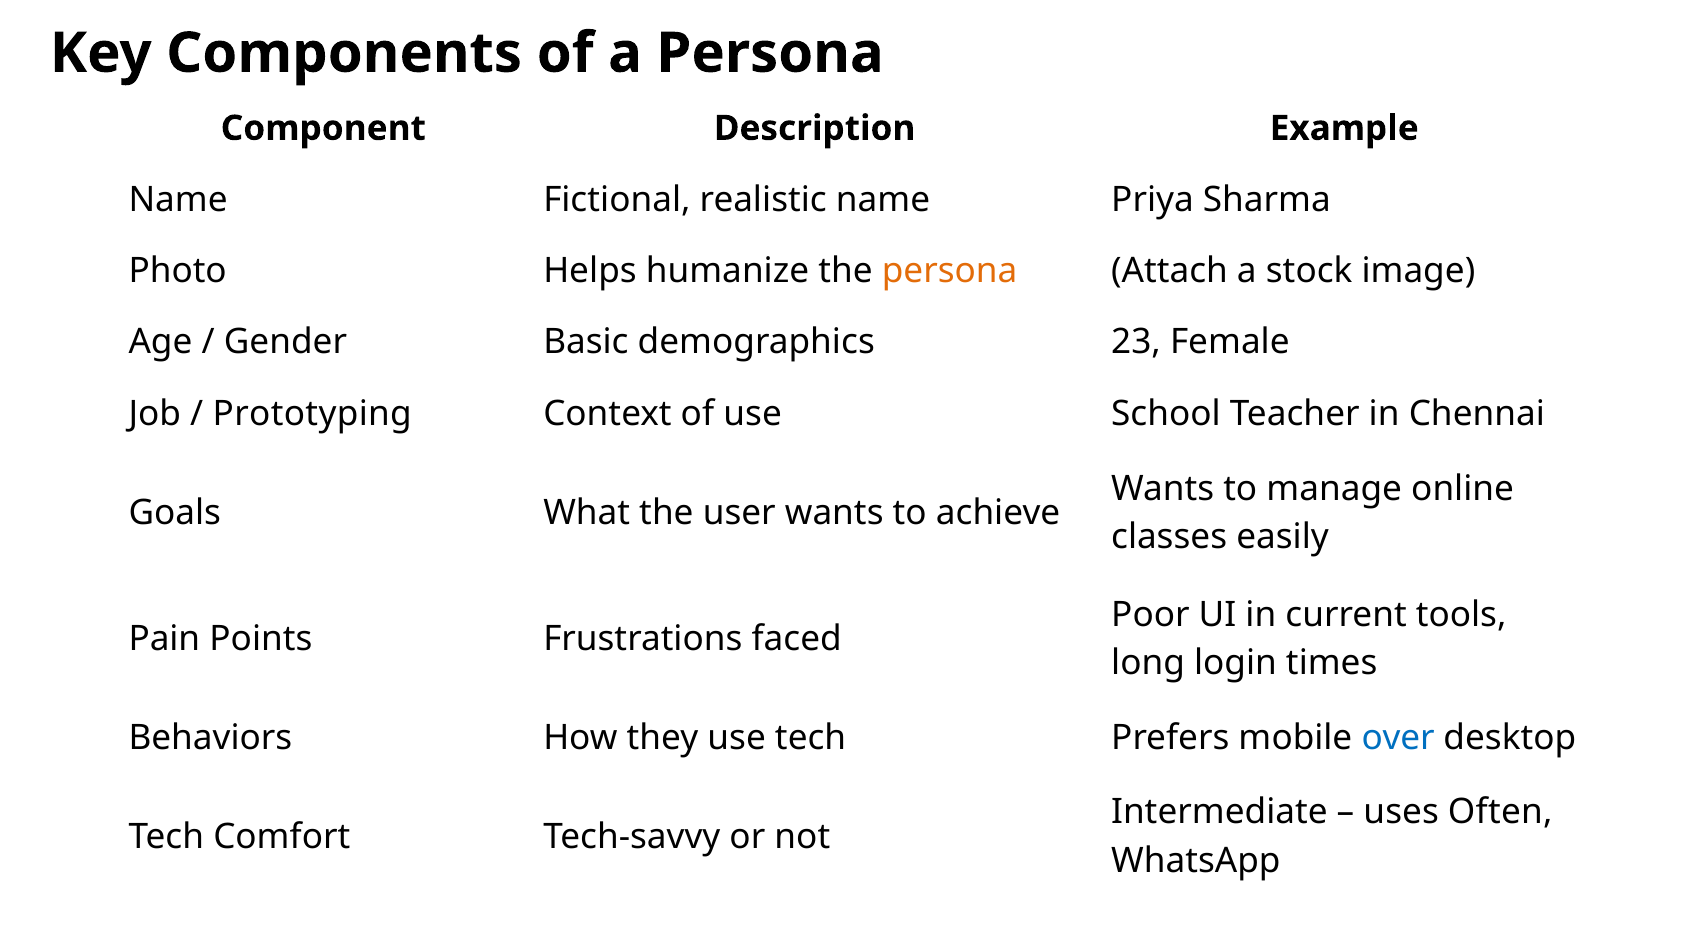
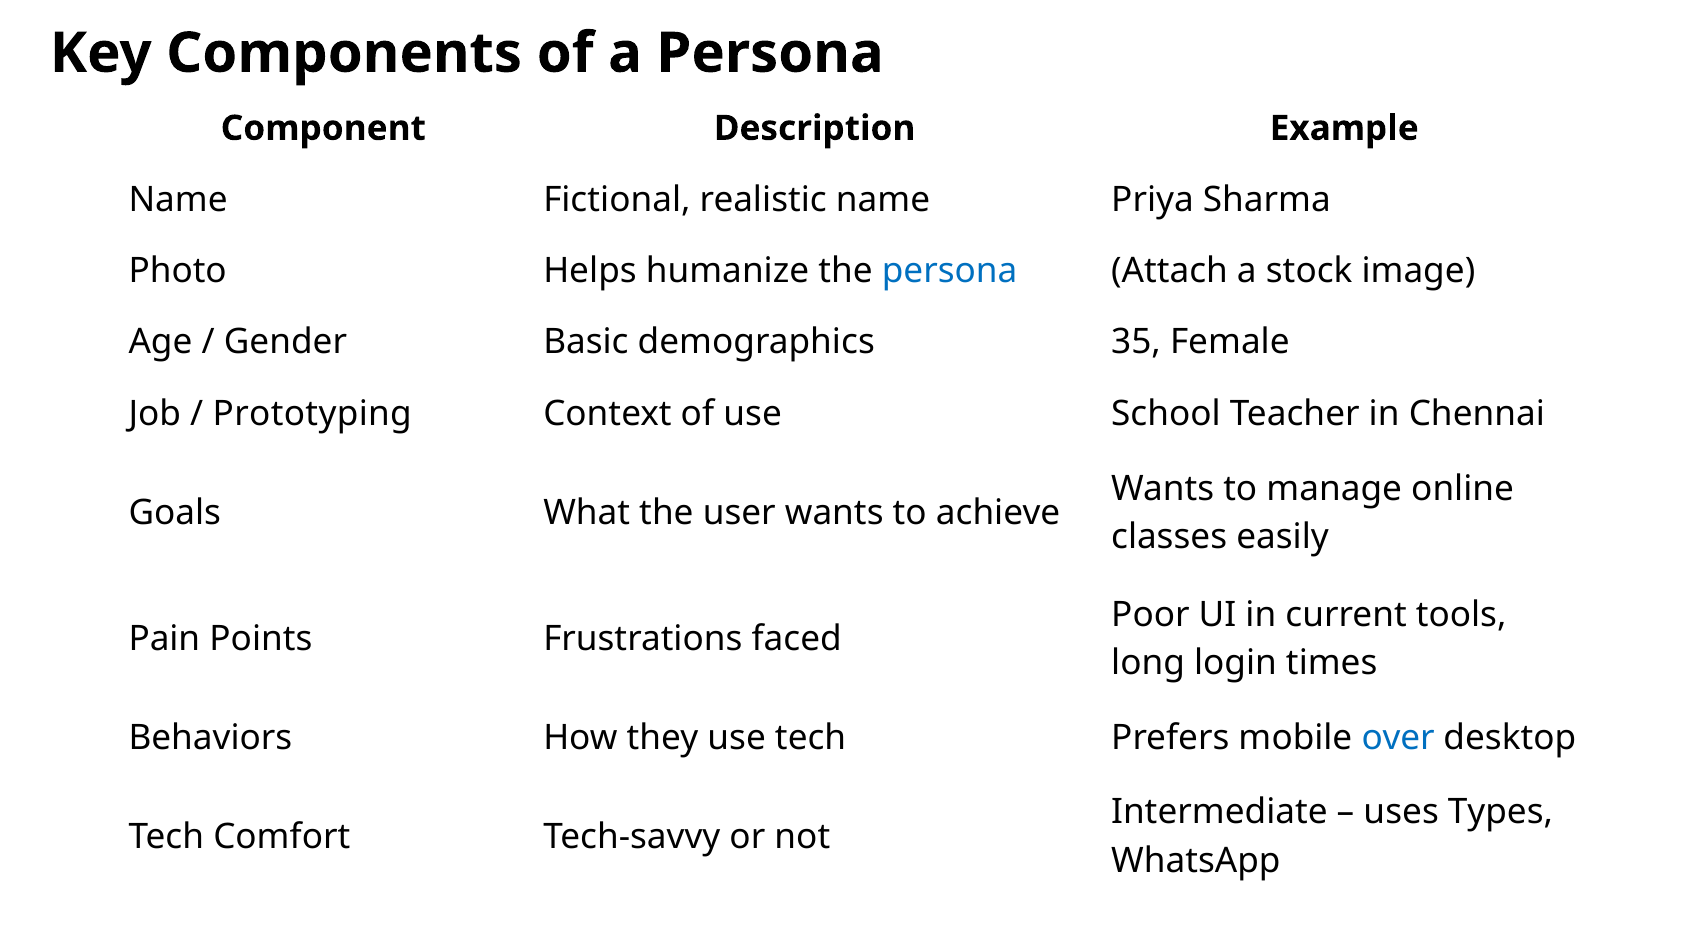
persona at (950, 271) colour: orange -> blue
23: 23 -> 35
Often: Often -> Types
